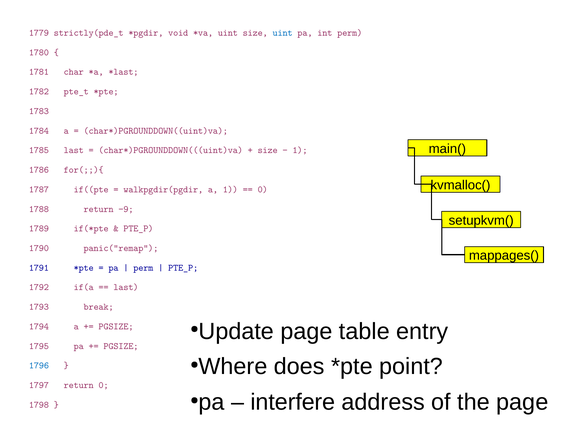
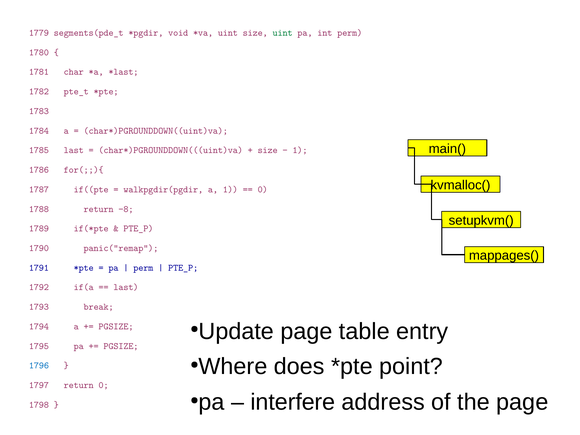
strictly(pde_t: strictly(pde_t -> segments(pde_t
uint at (283, 33) colour: blue -> green
−9: −9 -> −8
